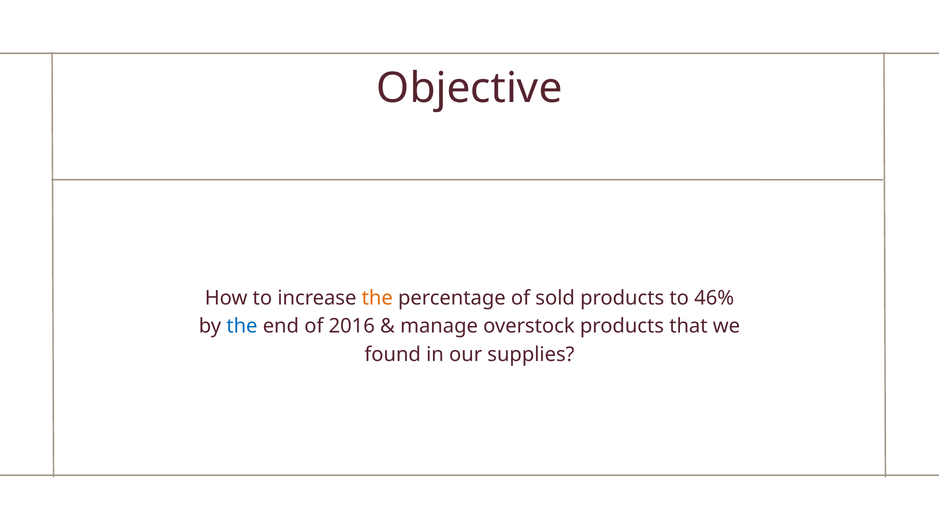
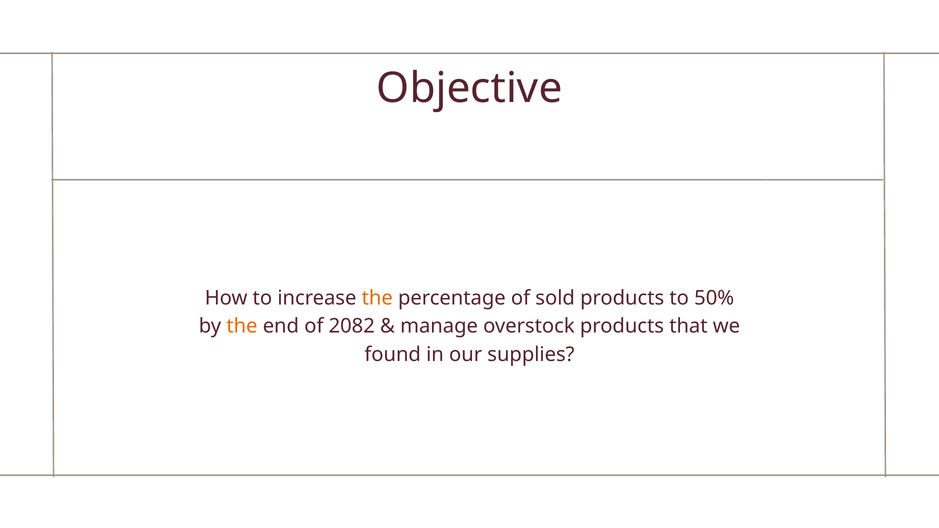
46%: 46% -> 50%
the at (242, 326) colour: blue -> orange
2016: 2016 -> 2082
